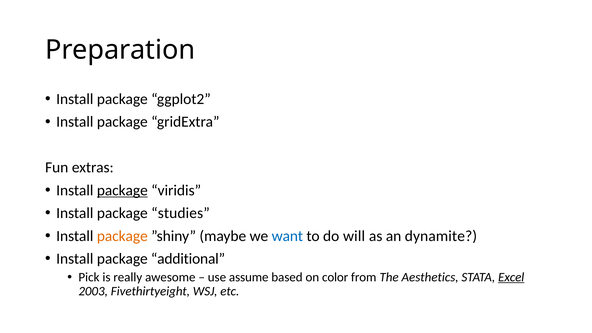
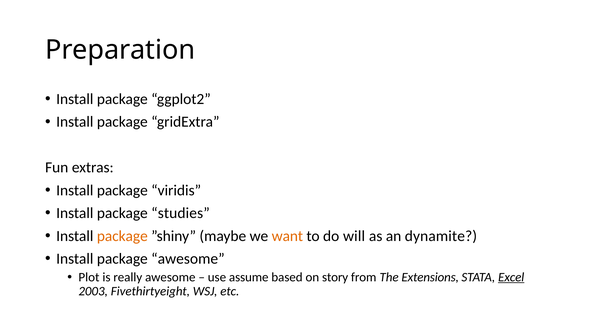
package at (122, 190) underline: present -> none
want colour: blue -> orange
package additional: additional -> awesome
Pick: Pick -> Plot
color: color -> story
Aesthetics: Aesthetics -> Extensions
